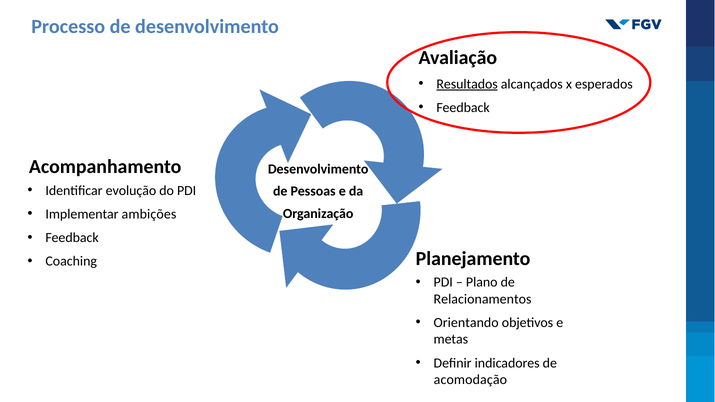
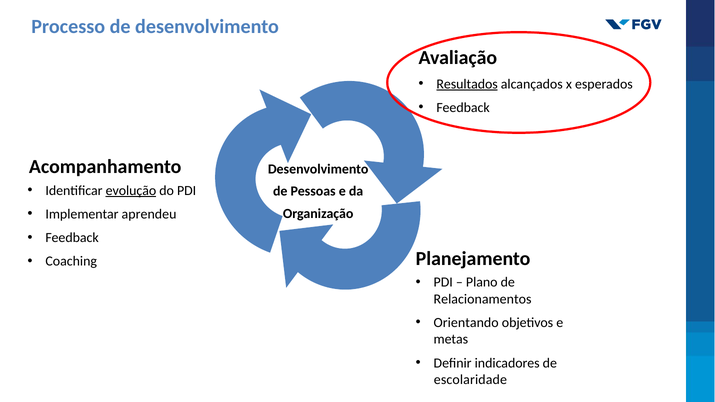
evolução underline: none -> present
ambições: ambições -> aprendeu
acomodação: acomodação -> escolaridade
